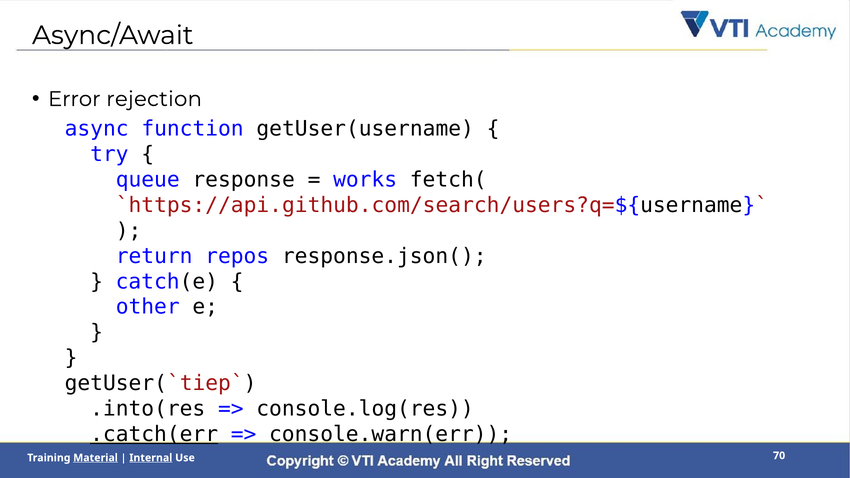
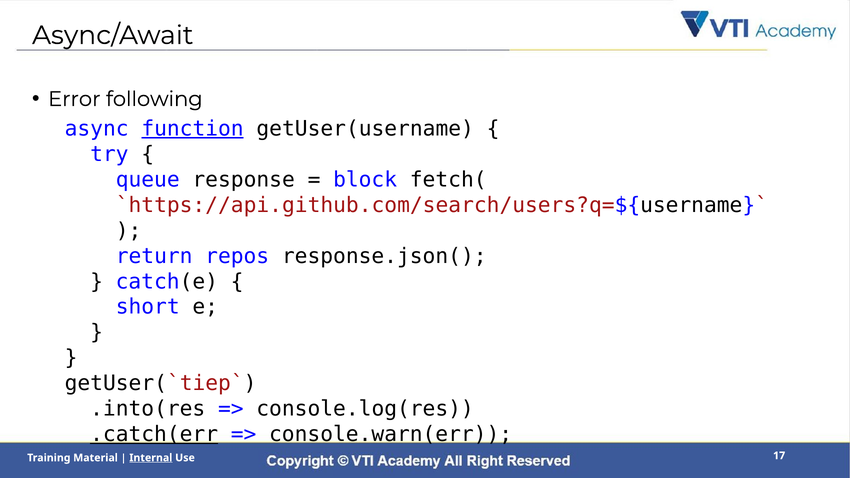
rejection: rejection -> following
function underline: none -> present
works: works -> block
other: other -> short
Material underline: present -> none
70: 70 -> 17
